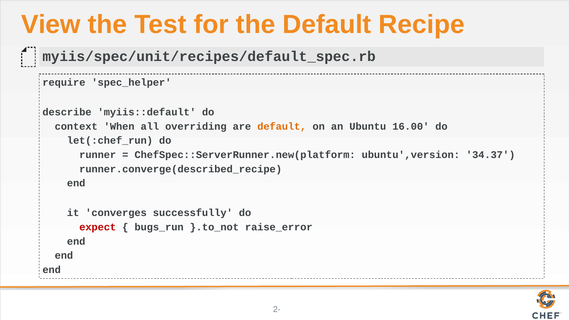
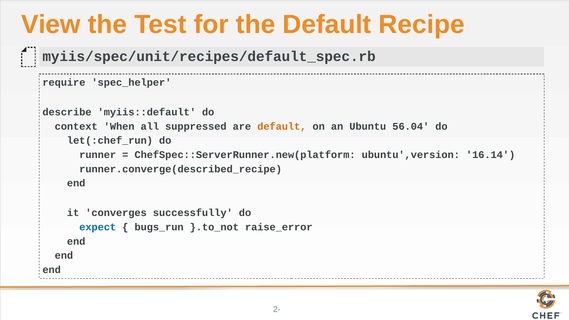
overriding: overriding -> suppressed
16.00: 16.00 -> 56.04
34.37: 34.37 -> 16.14
expect colour: red -> blue
